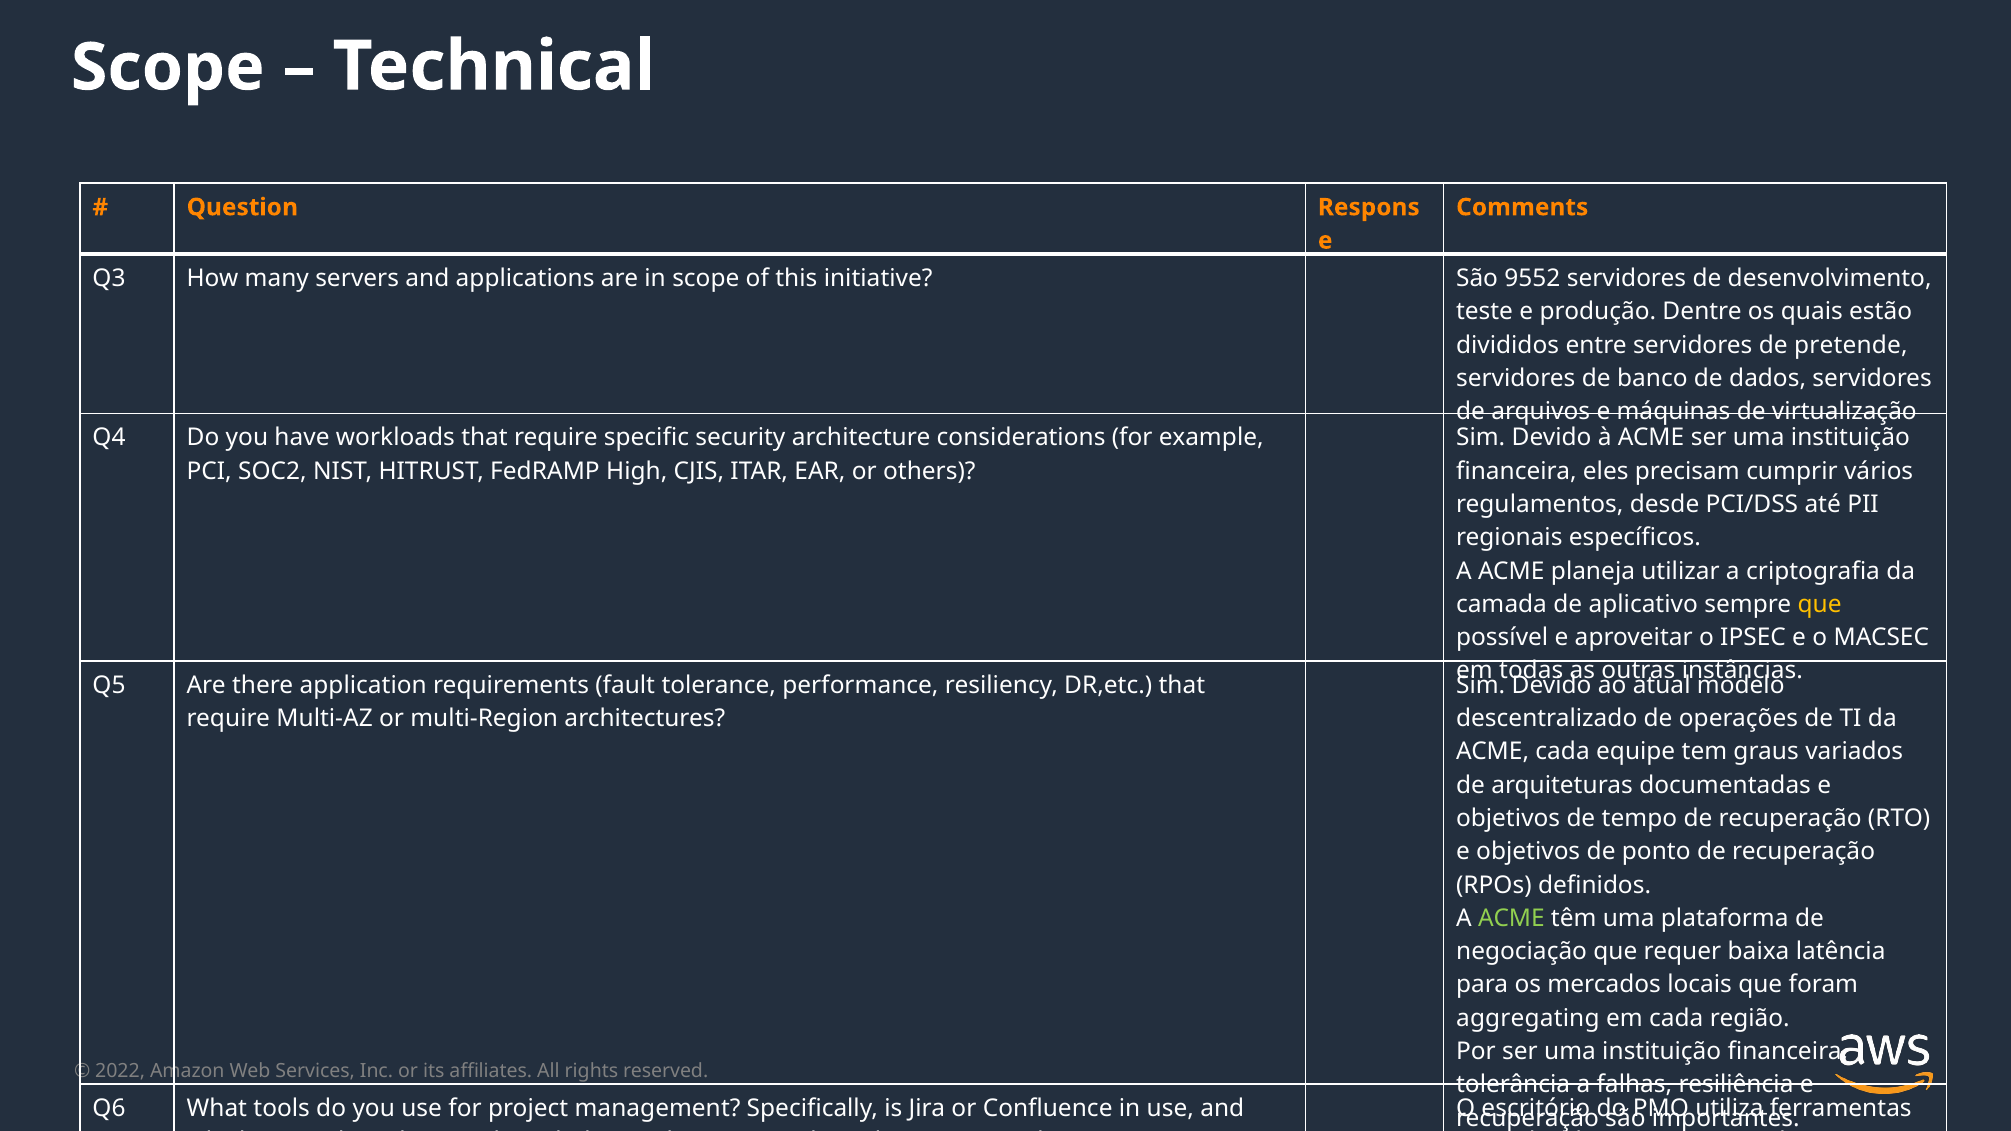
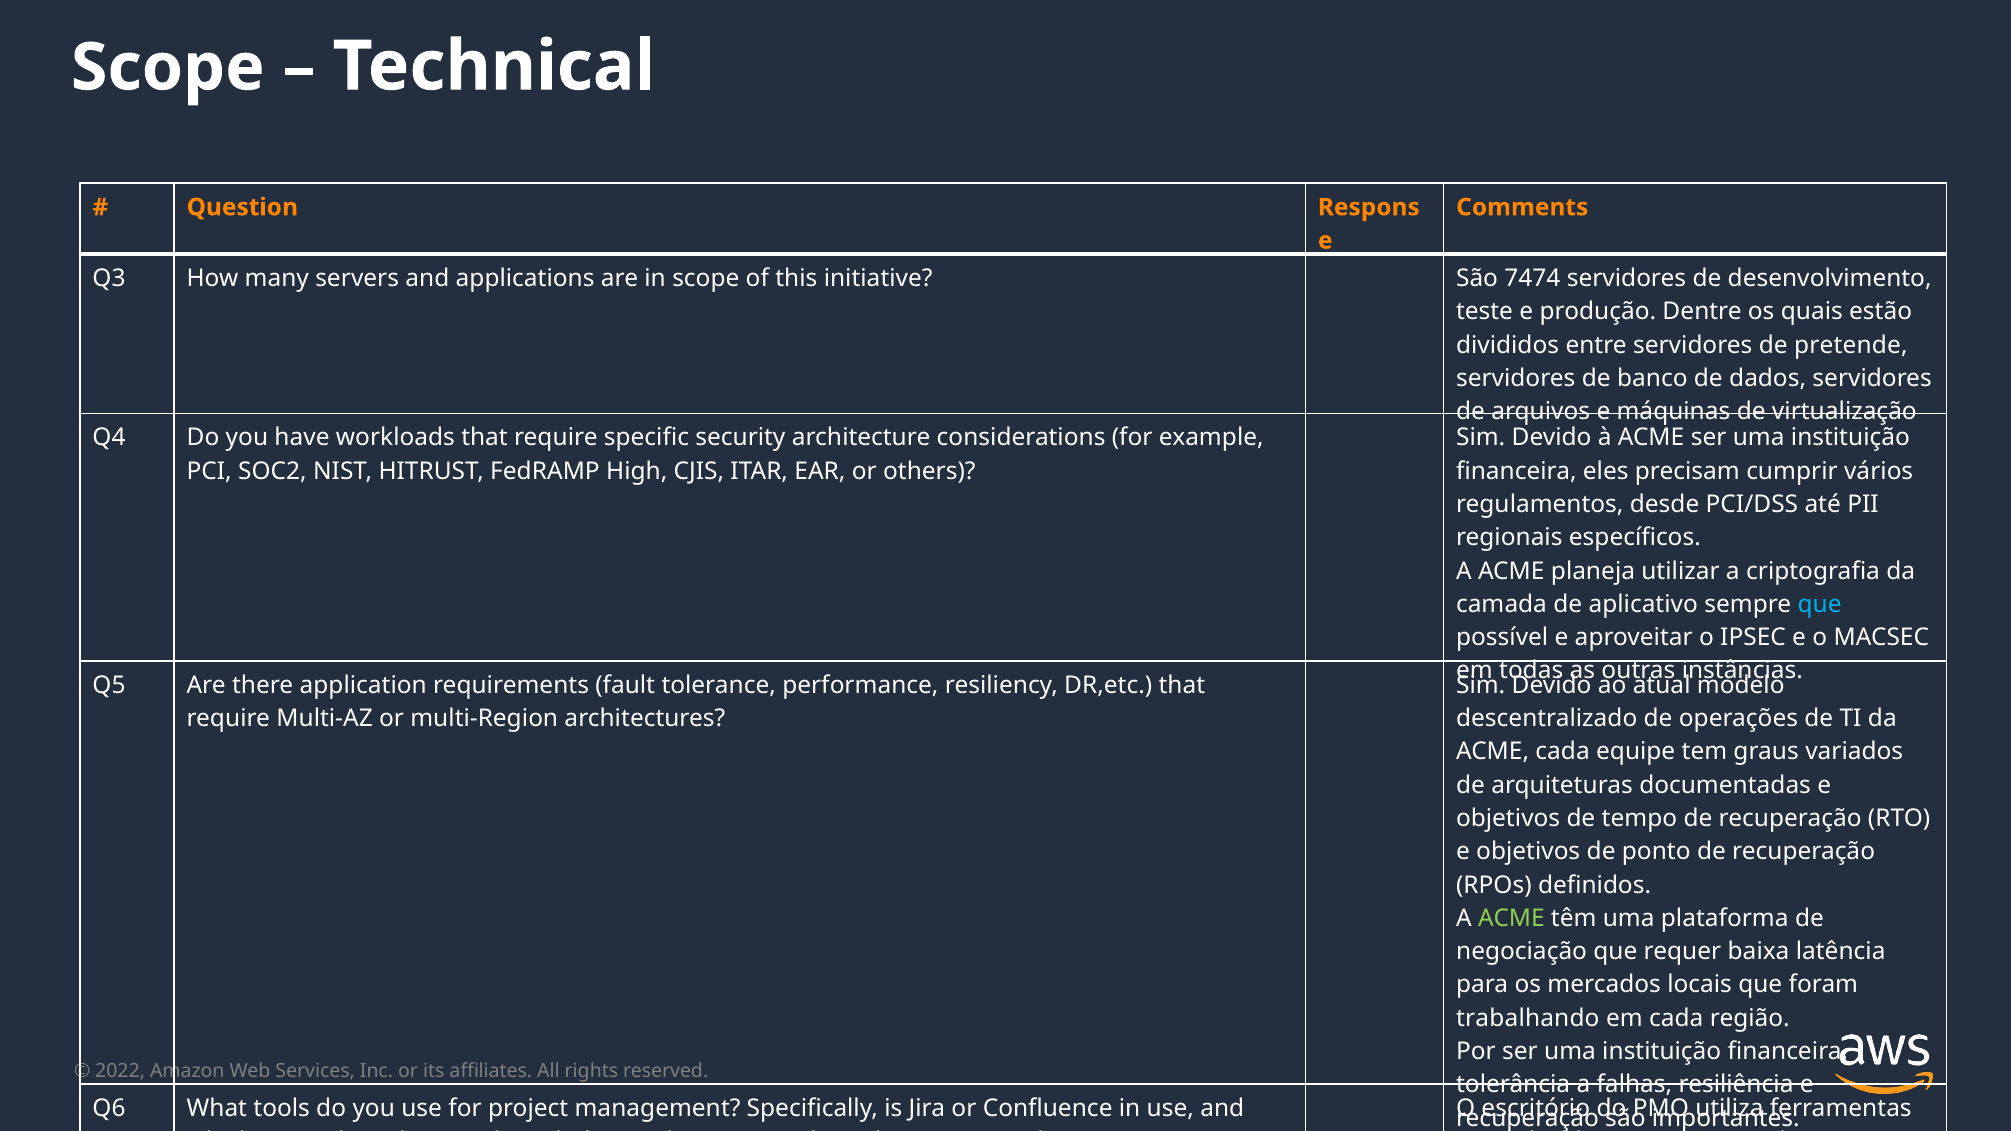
9552: 9552 -> 7474
que at (1820, 604) colour: yellow -> light blue
aggregating: aggregating -> trabalhando
